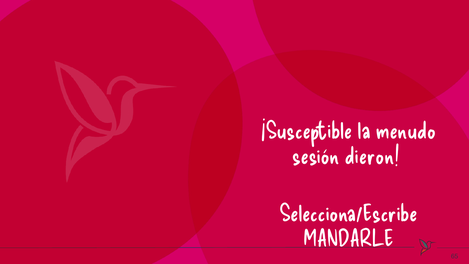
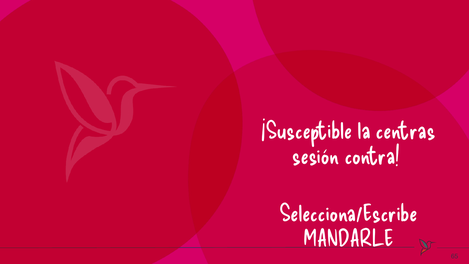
menudo: menudo -> centras
dieron: dieron -> contra
